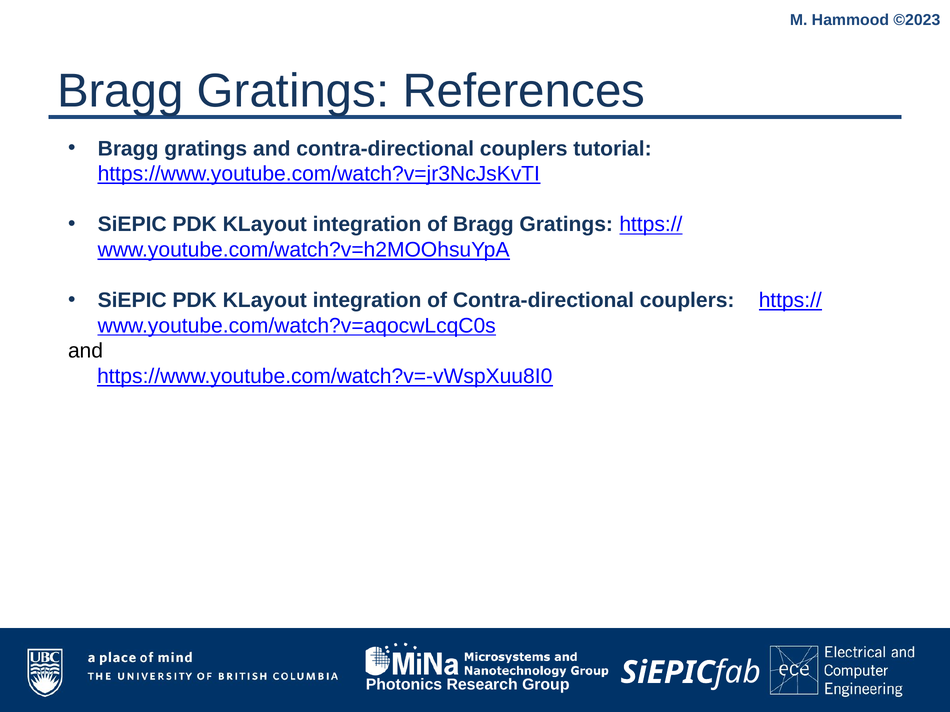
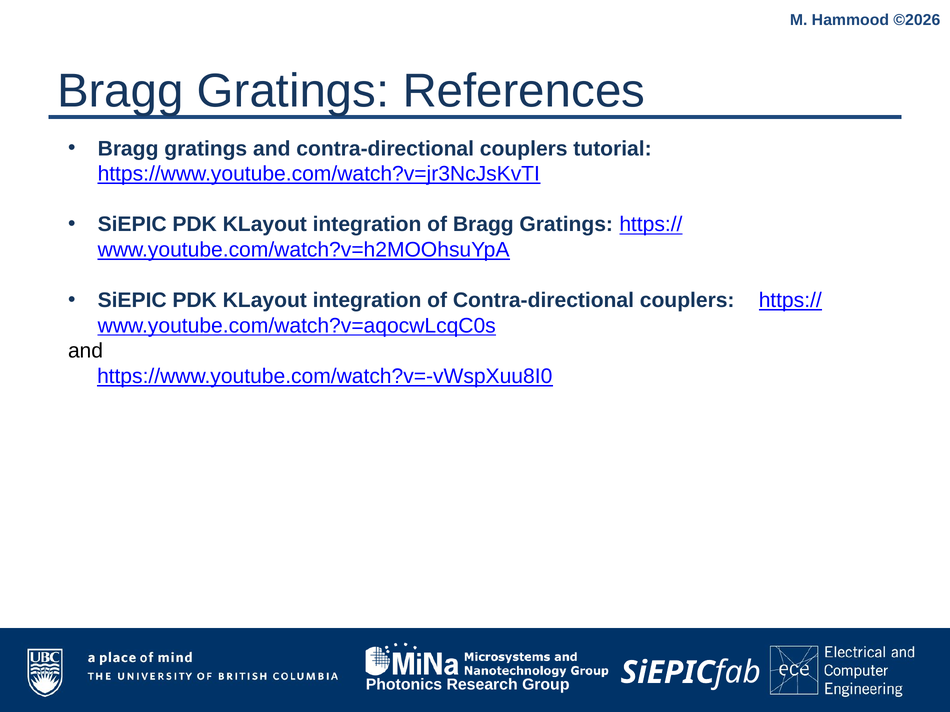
©2023: ©2023 -> ©2026
